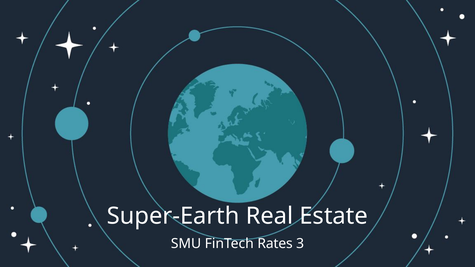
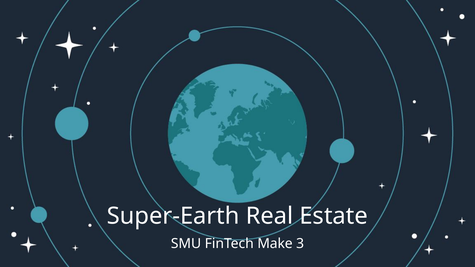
Rates: Rates -> Make
